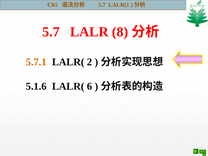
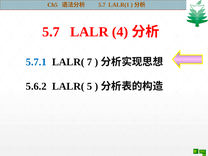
8: 8 -> 4
5.7.1 colour: orange -> blue
2: 2 -> 7
5.1.6: 5.1.6 -> 5.6.2
6: 6 -> 5
